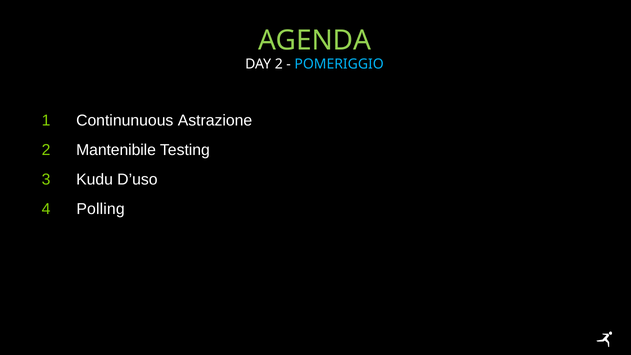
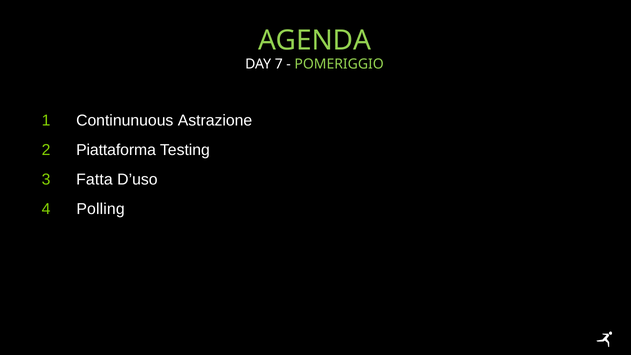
DAY 2: 2 -> 7
POMERIGGIO colour: light blue -> light green
Mantenibile: Mantenibile -> Piattaforma
Kudu: Kudu -> Fatta
